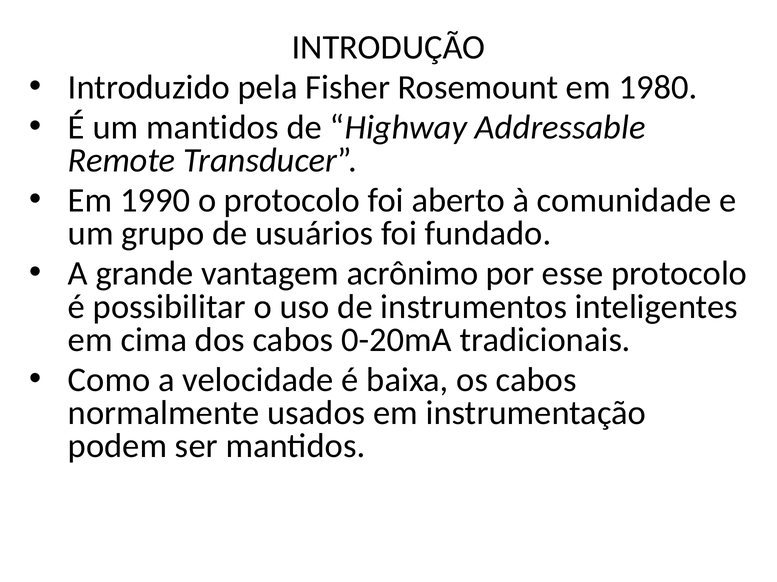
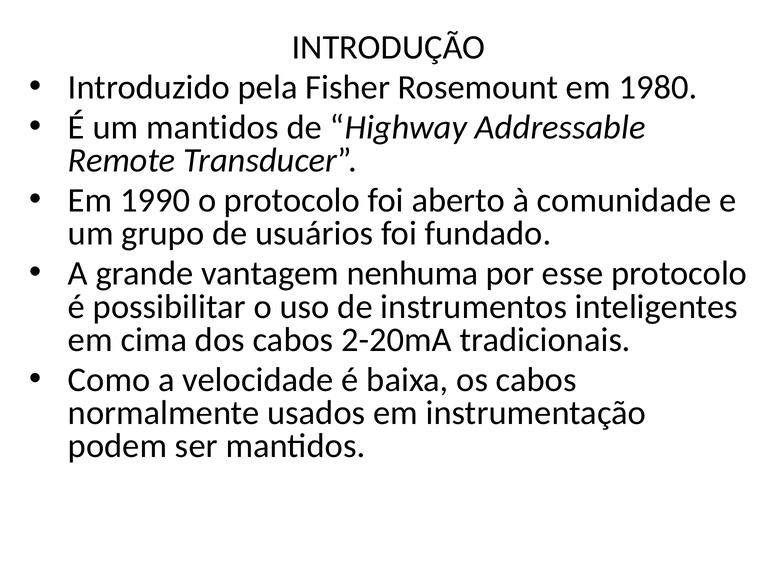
acrônimo: acrônimo -> nenhuma
0-20mA: 0-20mA -> 2-20mA
